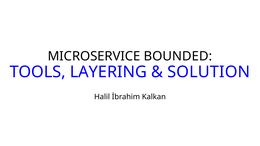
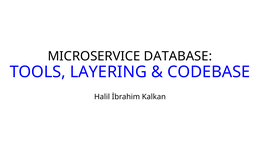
BOUNDED: BOUNDED -> DATABASE
SOLUTION: SOLUTION -> CODEBASE
